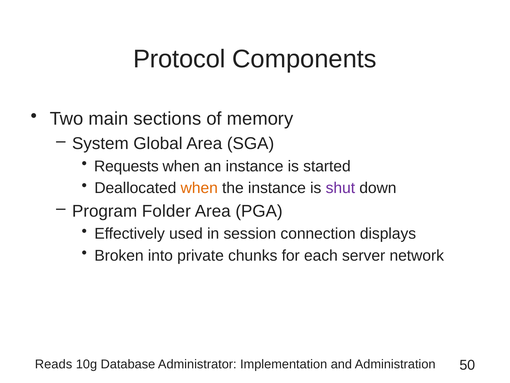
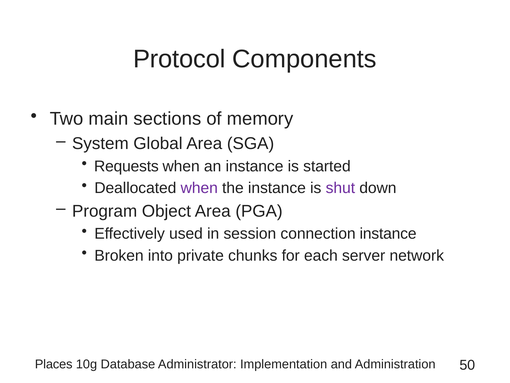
when at (199, 188) colour: orange -> purple
Folder: Folder -> Object
connection displays: displays -> instance
Reads: Reads -> Places
